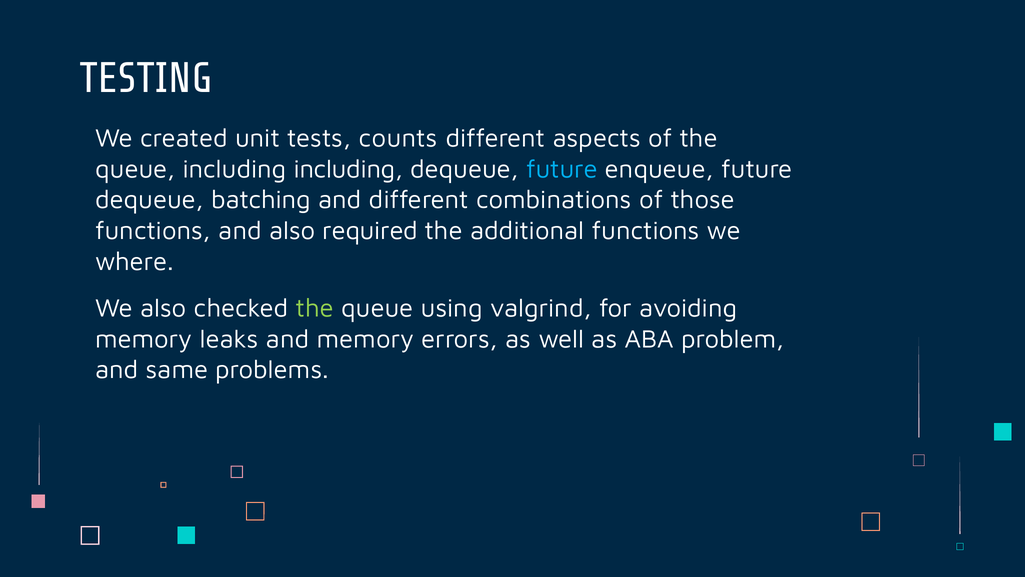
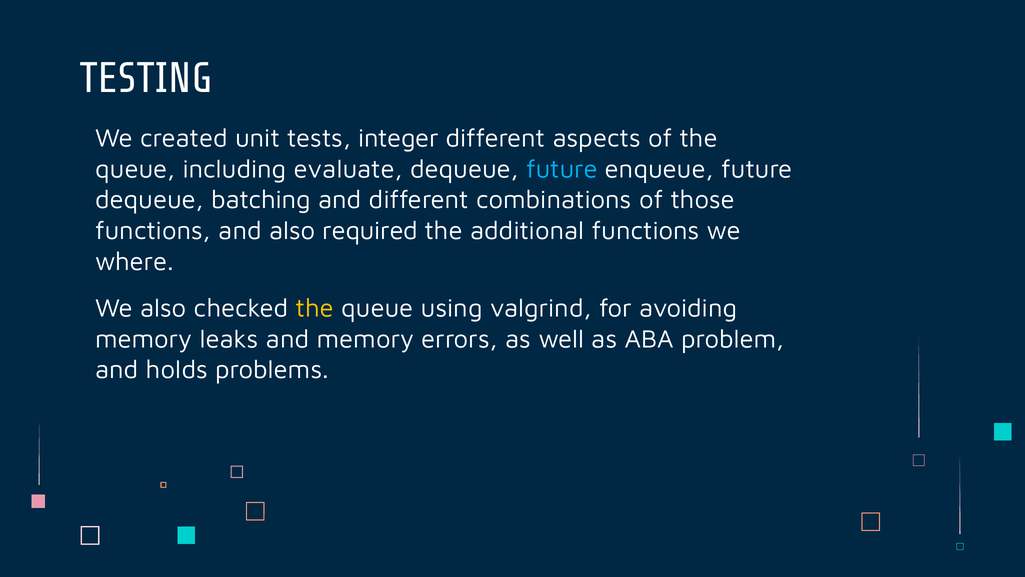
counts: counts -> integer
including including: including -> evaluate
the at (315, 308) colour: light green -> yellow
same: same -> holds
